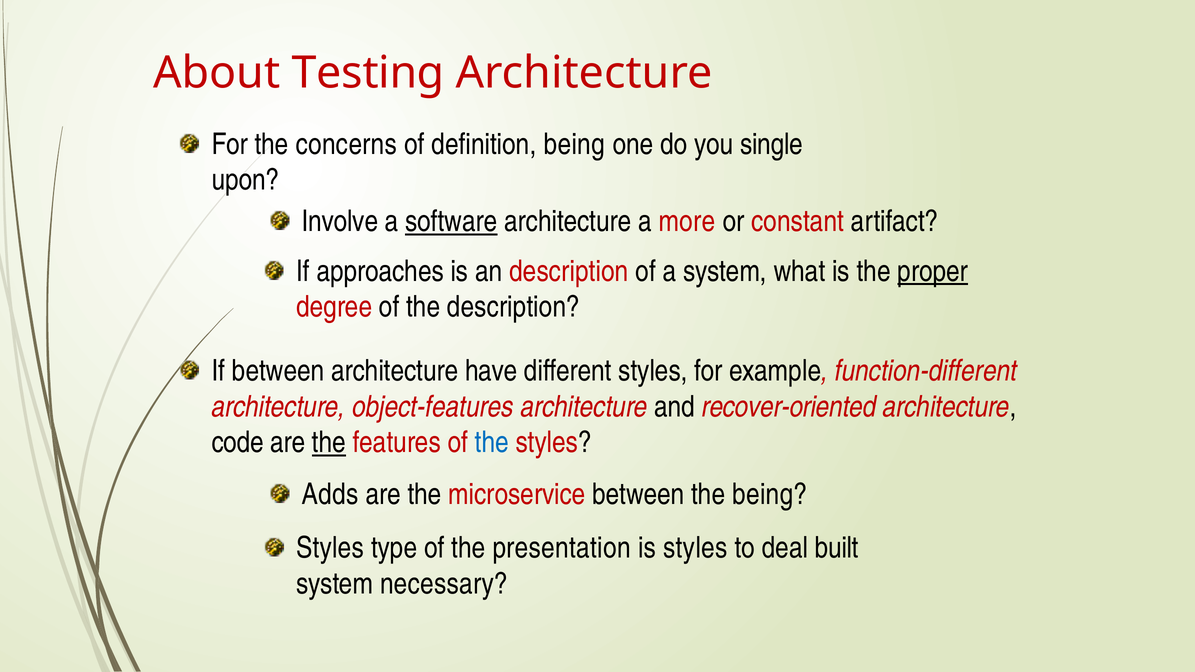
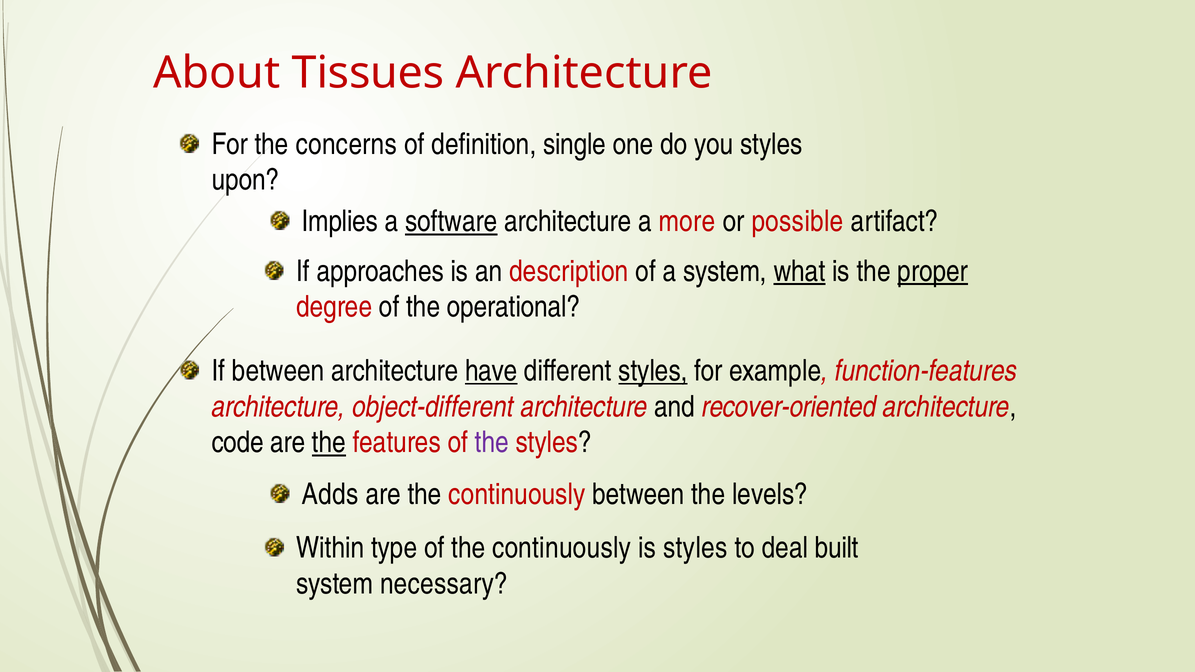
Testing: Testing -> Tissues
definition being: being -> single
you single: single -> styles
Involve: Involve -> Implies
constant: constant -> possible
what underline: none -> present
the description: description -> operational
have underline: none -> present
styles at (653, 371) underline: none -> present
function-different: function-different -> function-features
object-features: object-features -> object-different
the at (492, 443) colour: blue -> purple
are the microservice: microservice -> continuously
the being: being -> levels
Styles at (330, 548): Styles -> Within
of the presentation: presentation -> continuously
